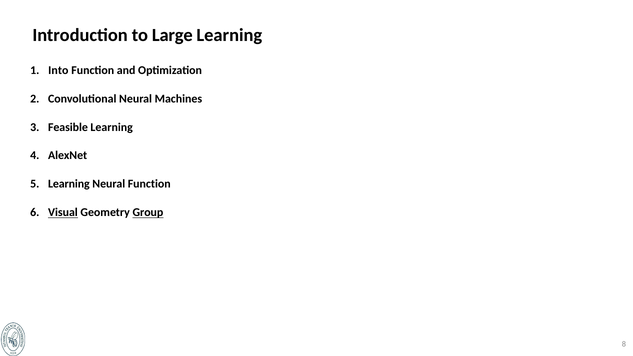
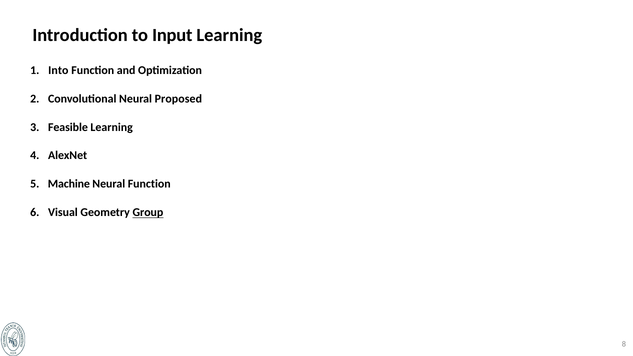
Large: Large -> Input
Machines: Machines -> Proposed
Learning at (69, 184): Learning -> Machine
Visual underline: present -> none
